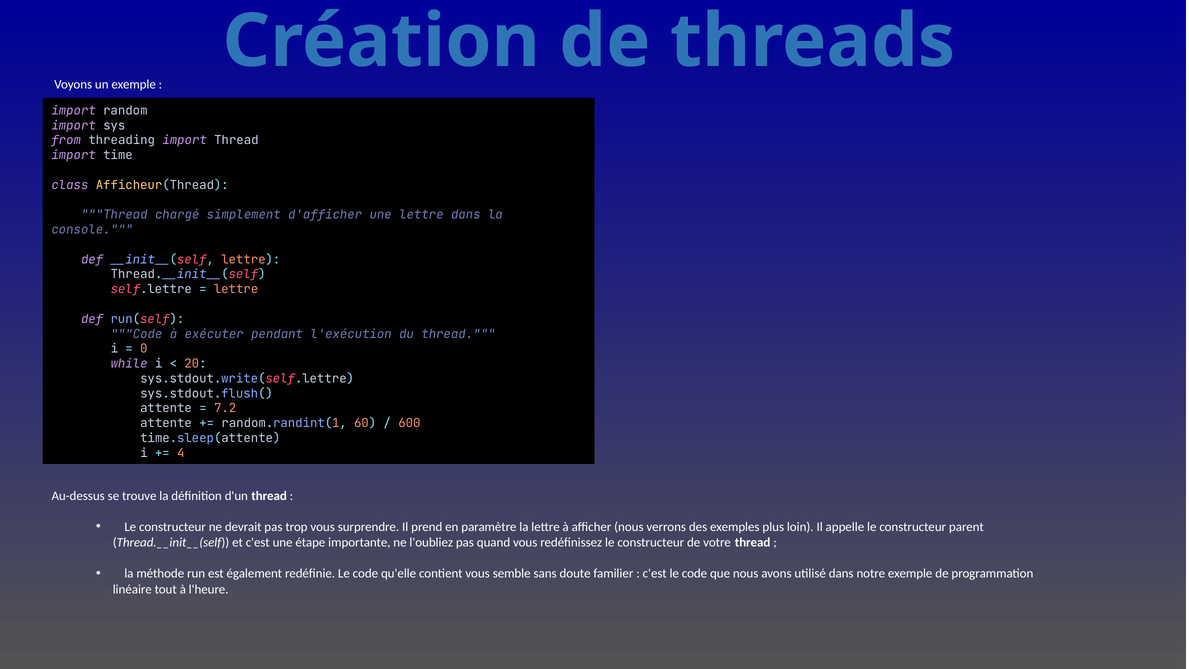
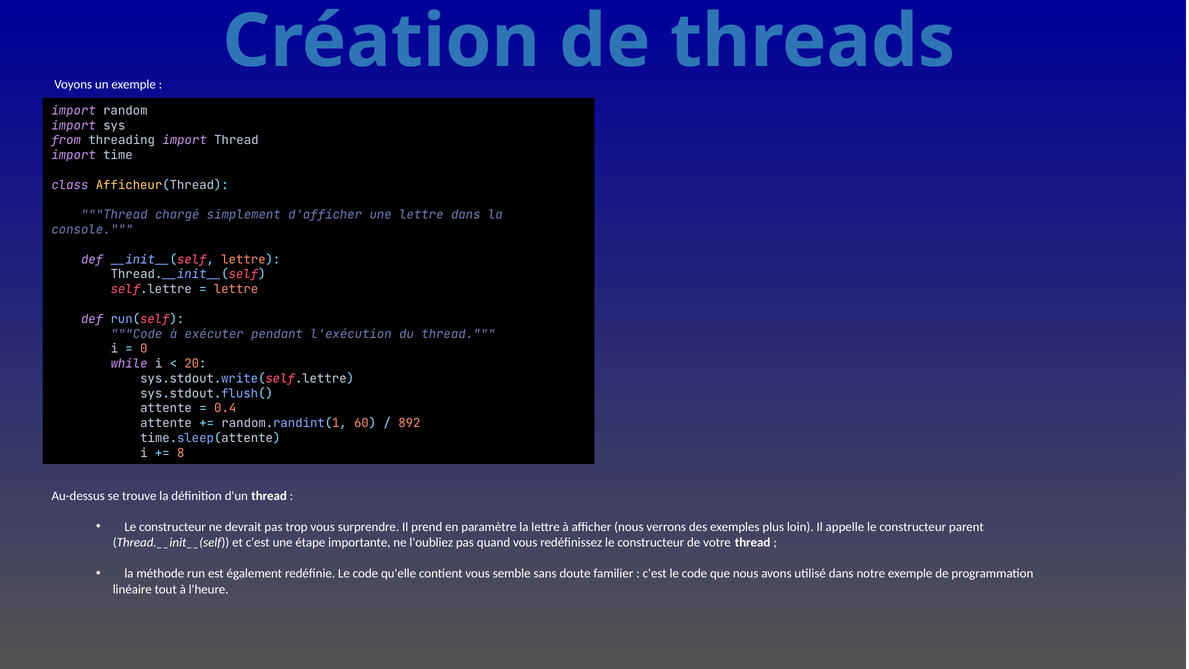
7.2: 7.2 -> 0.4
600: 600 -> 892
4: 4 -> 8
